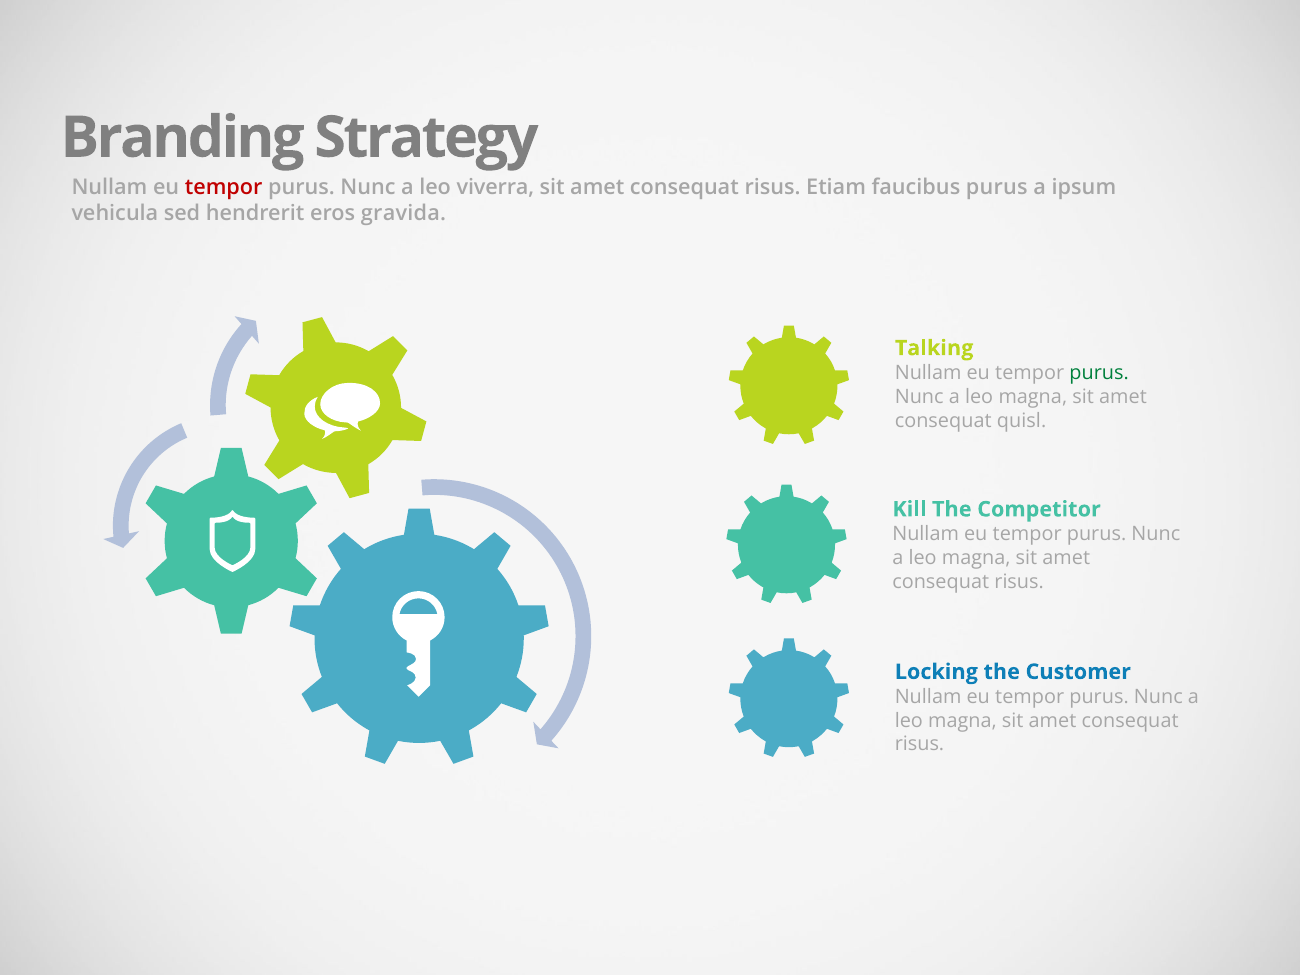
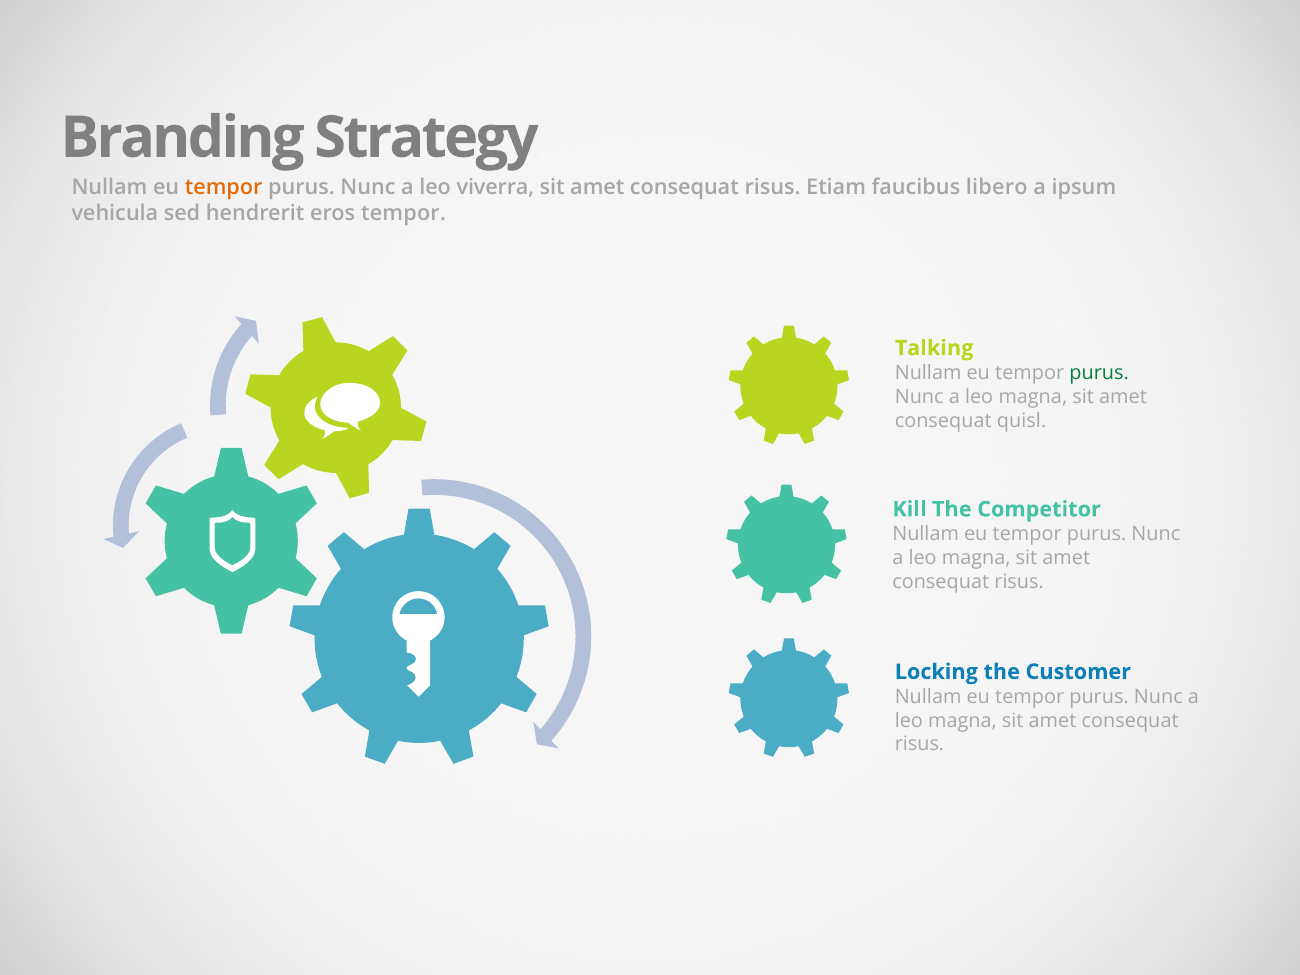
tempor at (224, 187) colour: red -> orange
faucibus purus: purus -> libero
eros gravida: gravida -> tempor
